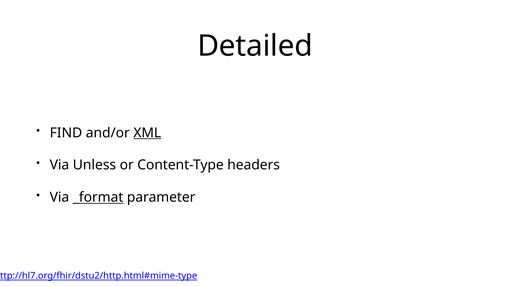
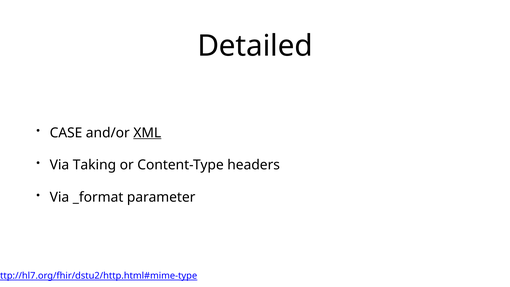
FIND: FIND -> CASE
Unless: Unless -> Taking
_format underline: present -> none
